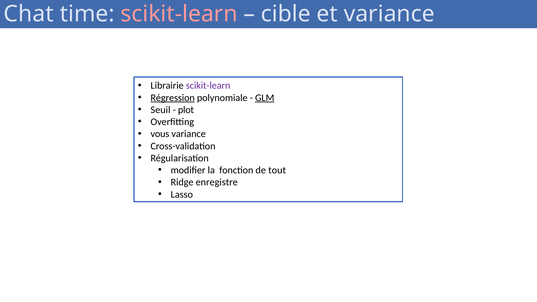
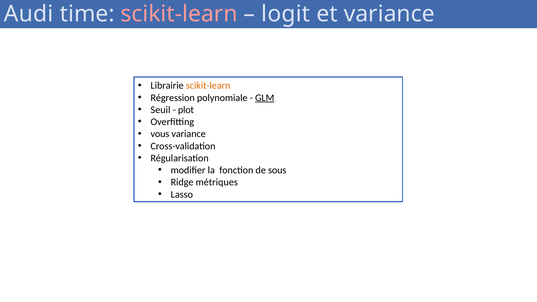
Chat: Chat -> Audi
cible: cible -> logit
scikit-learn at (208, 86) colour: purple -> orange
Régression underline: present -> none
tout: tout -> sous
enregistre: enregistre -> métriques
